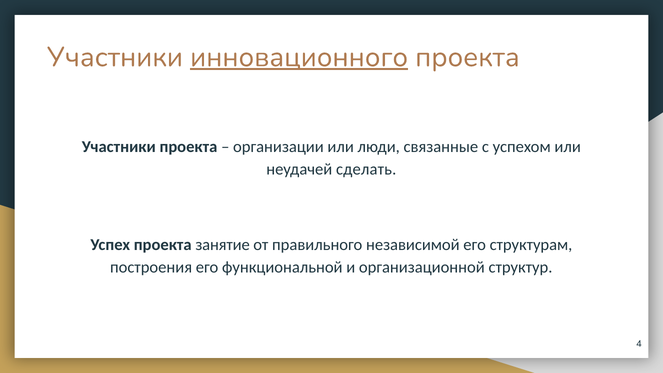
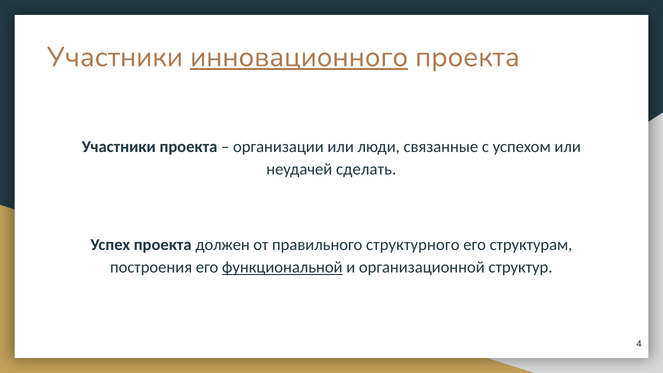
занятие: занятие -> должен
независимой: независимой -> структурного
функциональной underline: none -> present
